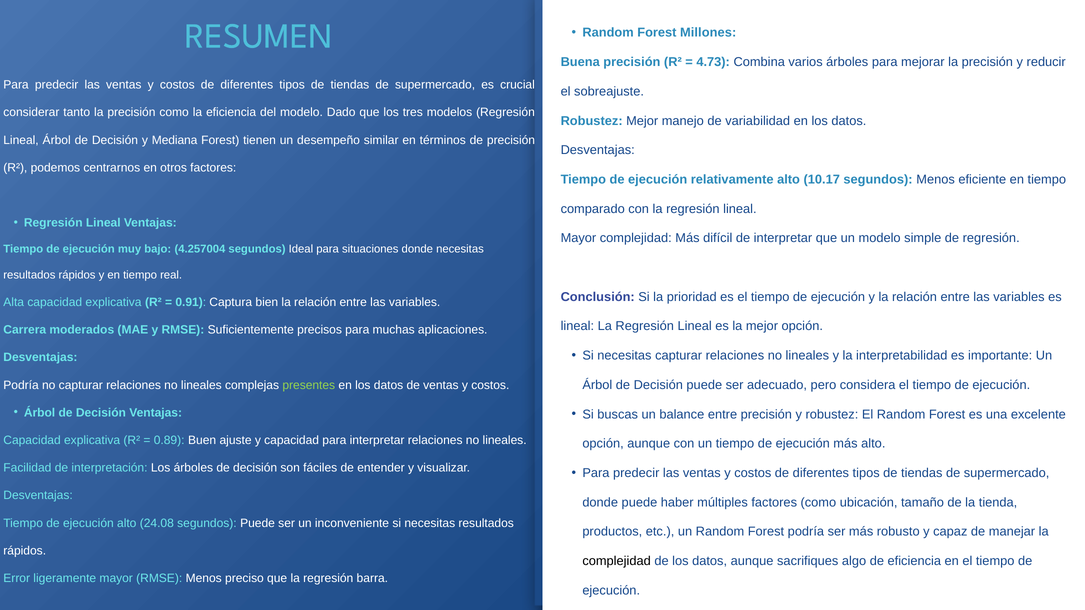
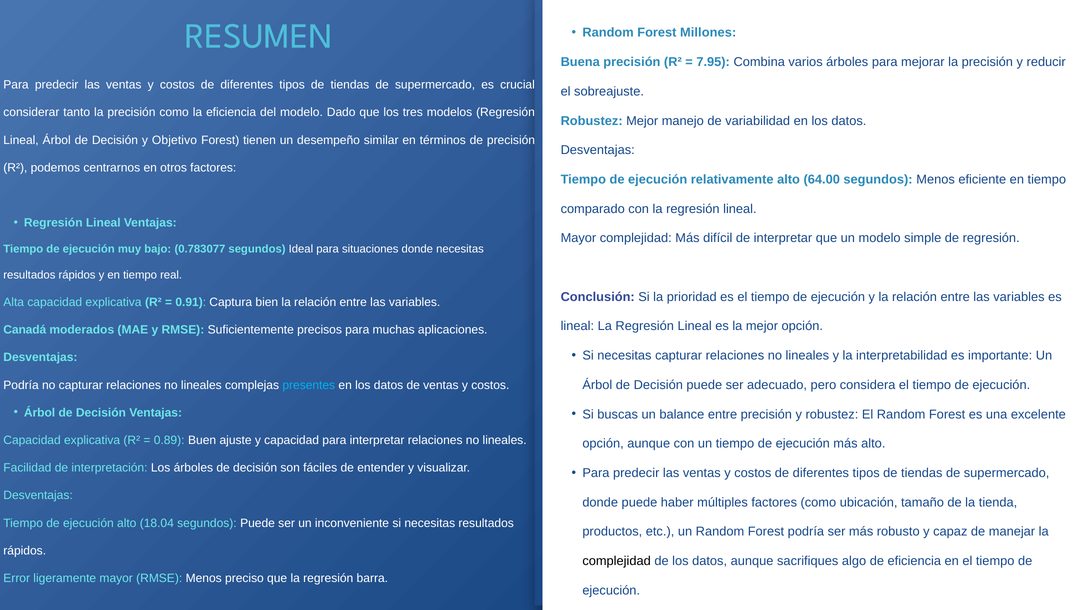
4.73: 4.73 -> 7.95
Mediana: Mediana -> Objetivo
10.17: 10.17 -> 64.00
4.257004: 4.257004 -> 0.783077
Carrera: Carrera -> Canadá
presentes colour: light green -> light blue
24.08: 24.08 -> 18.04
